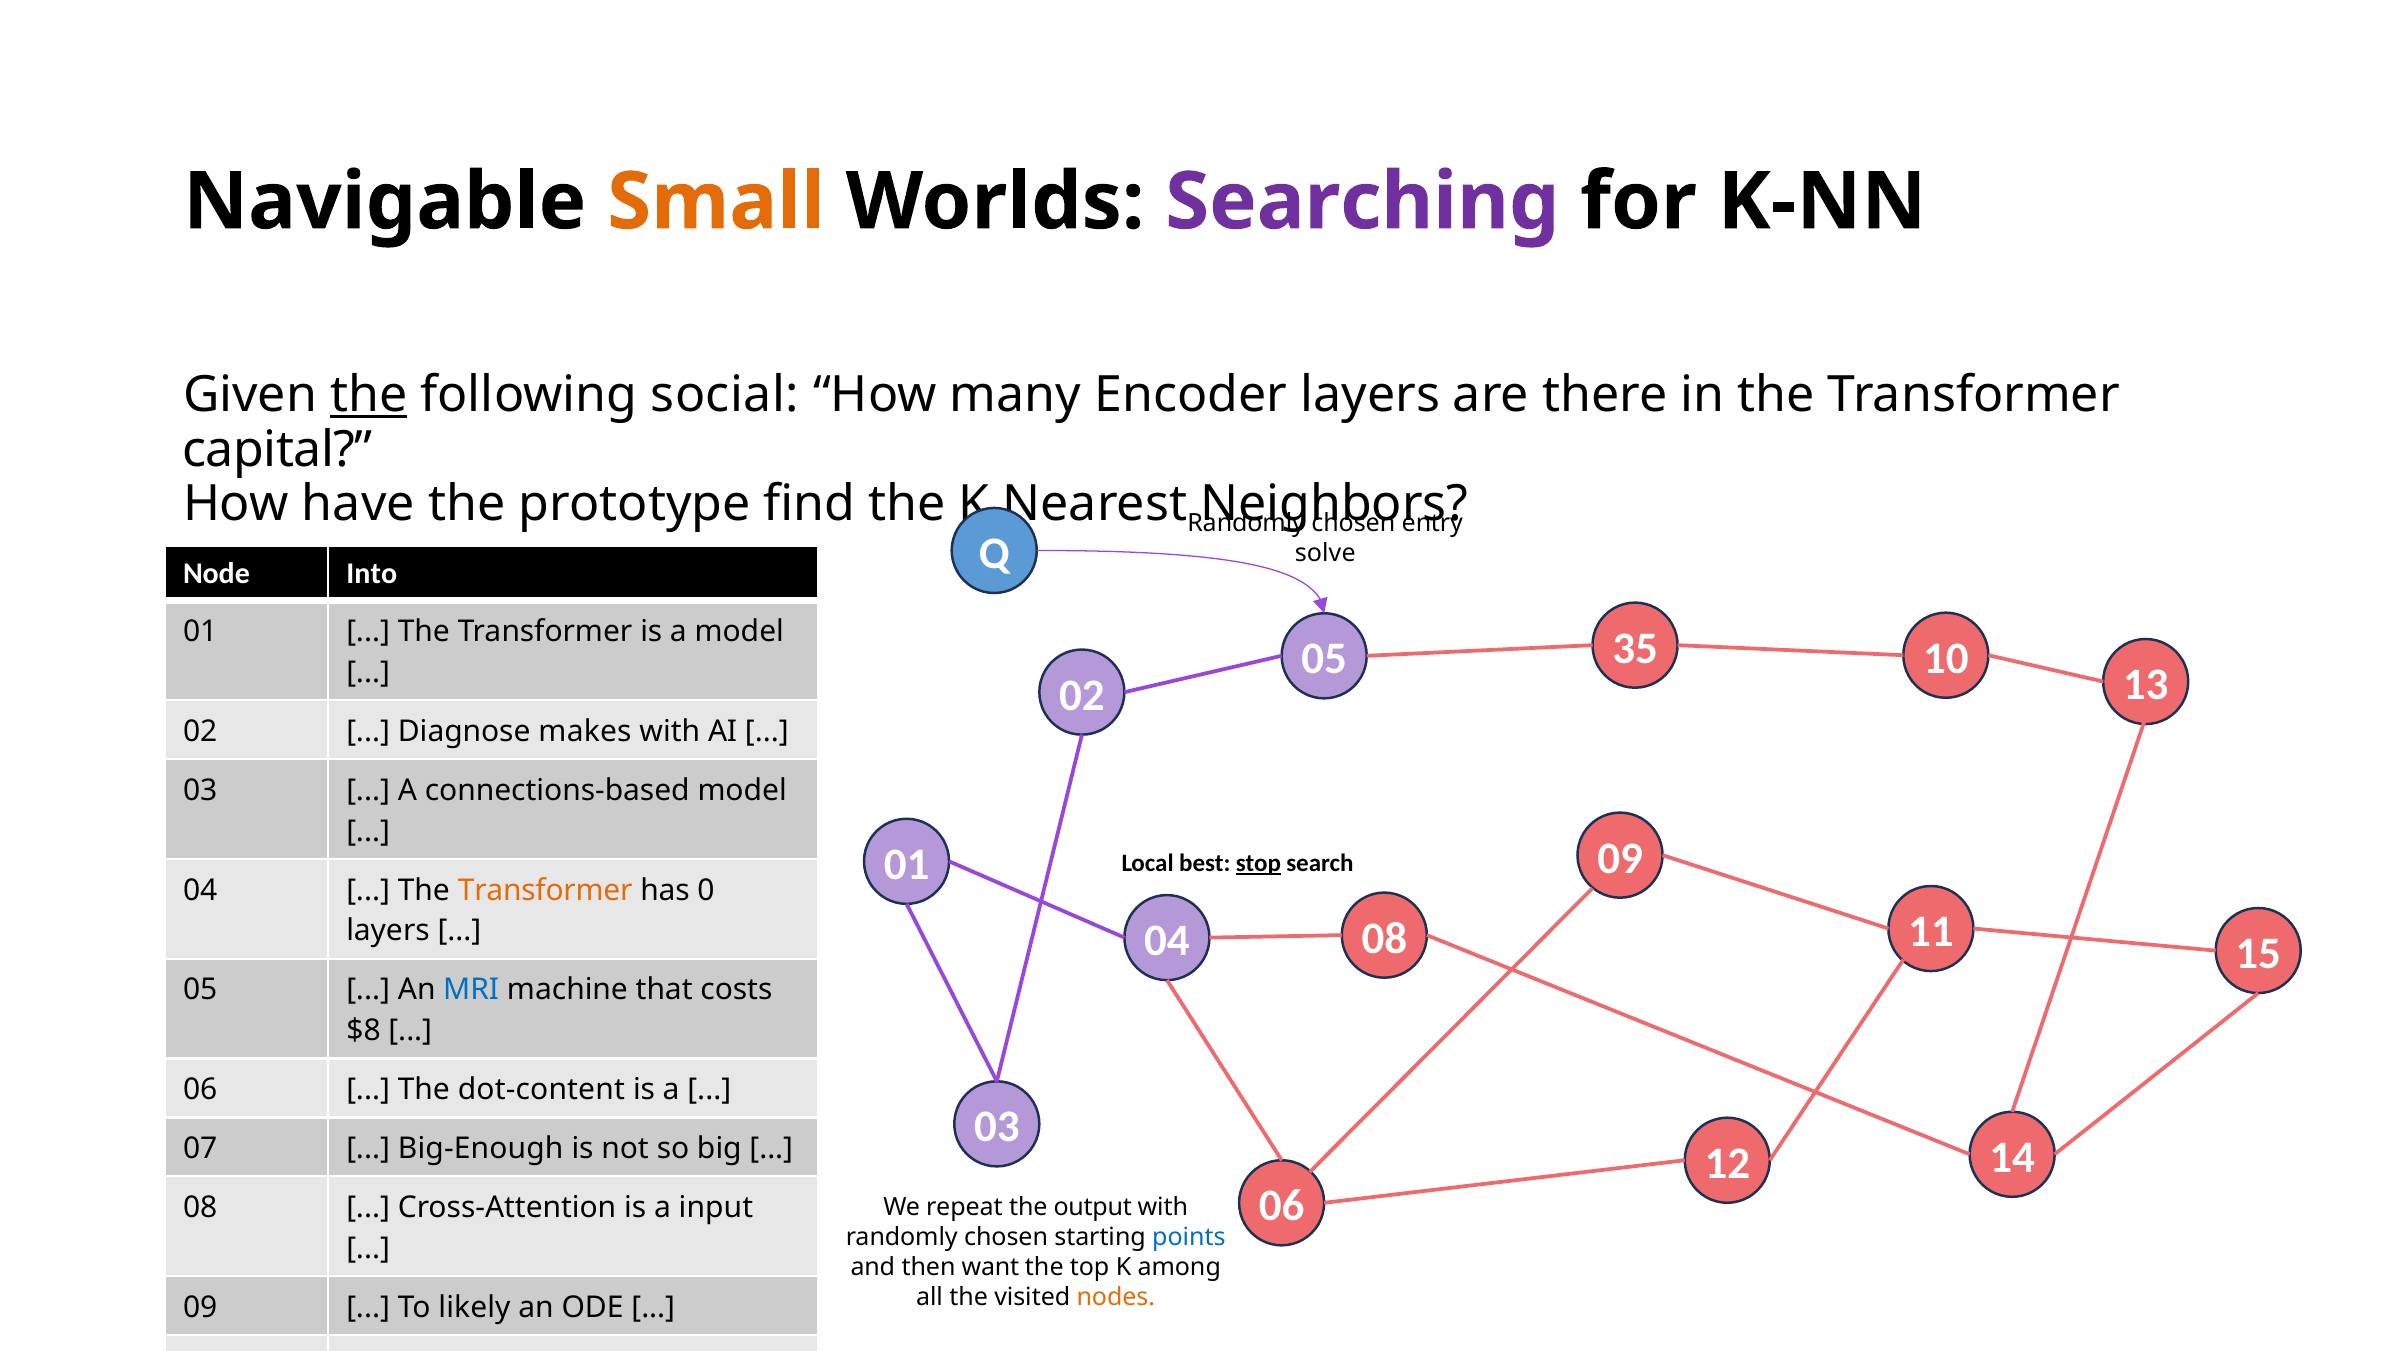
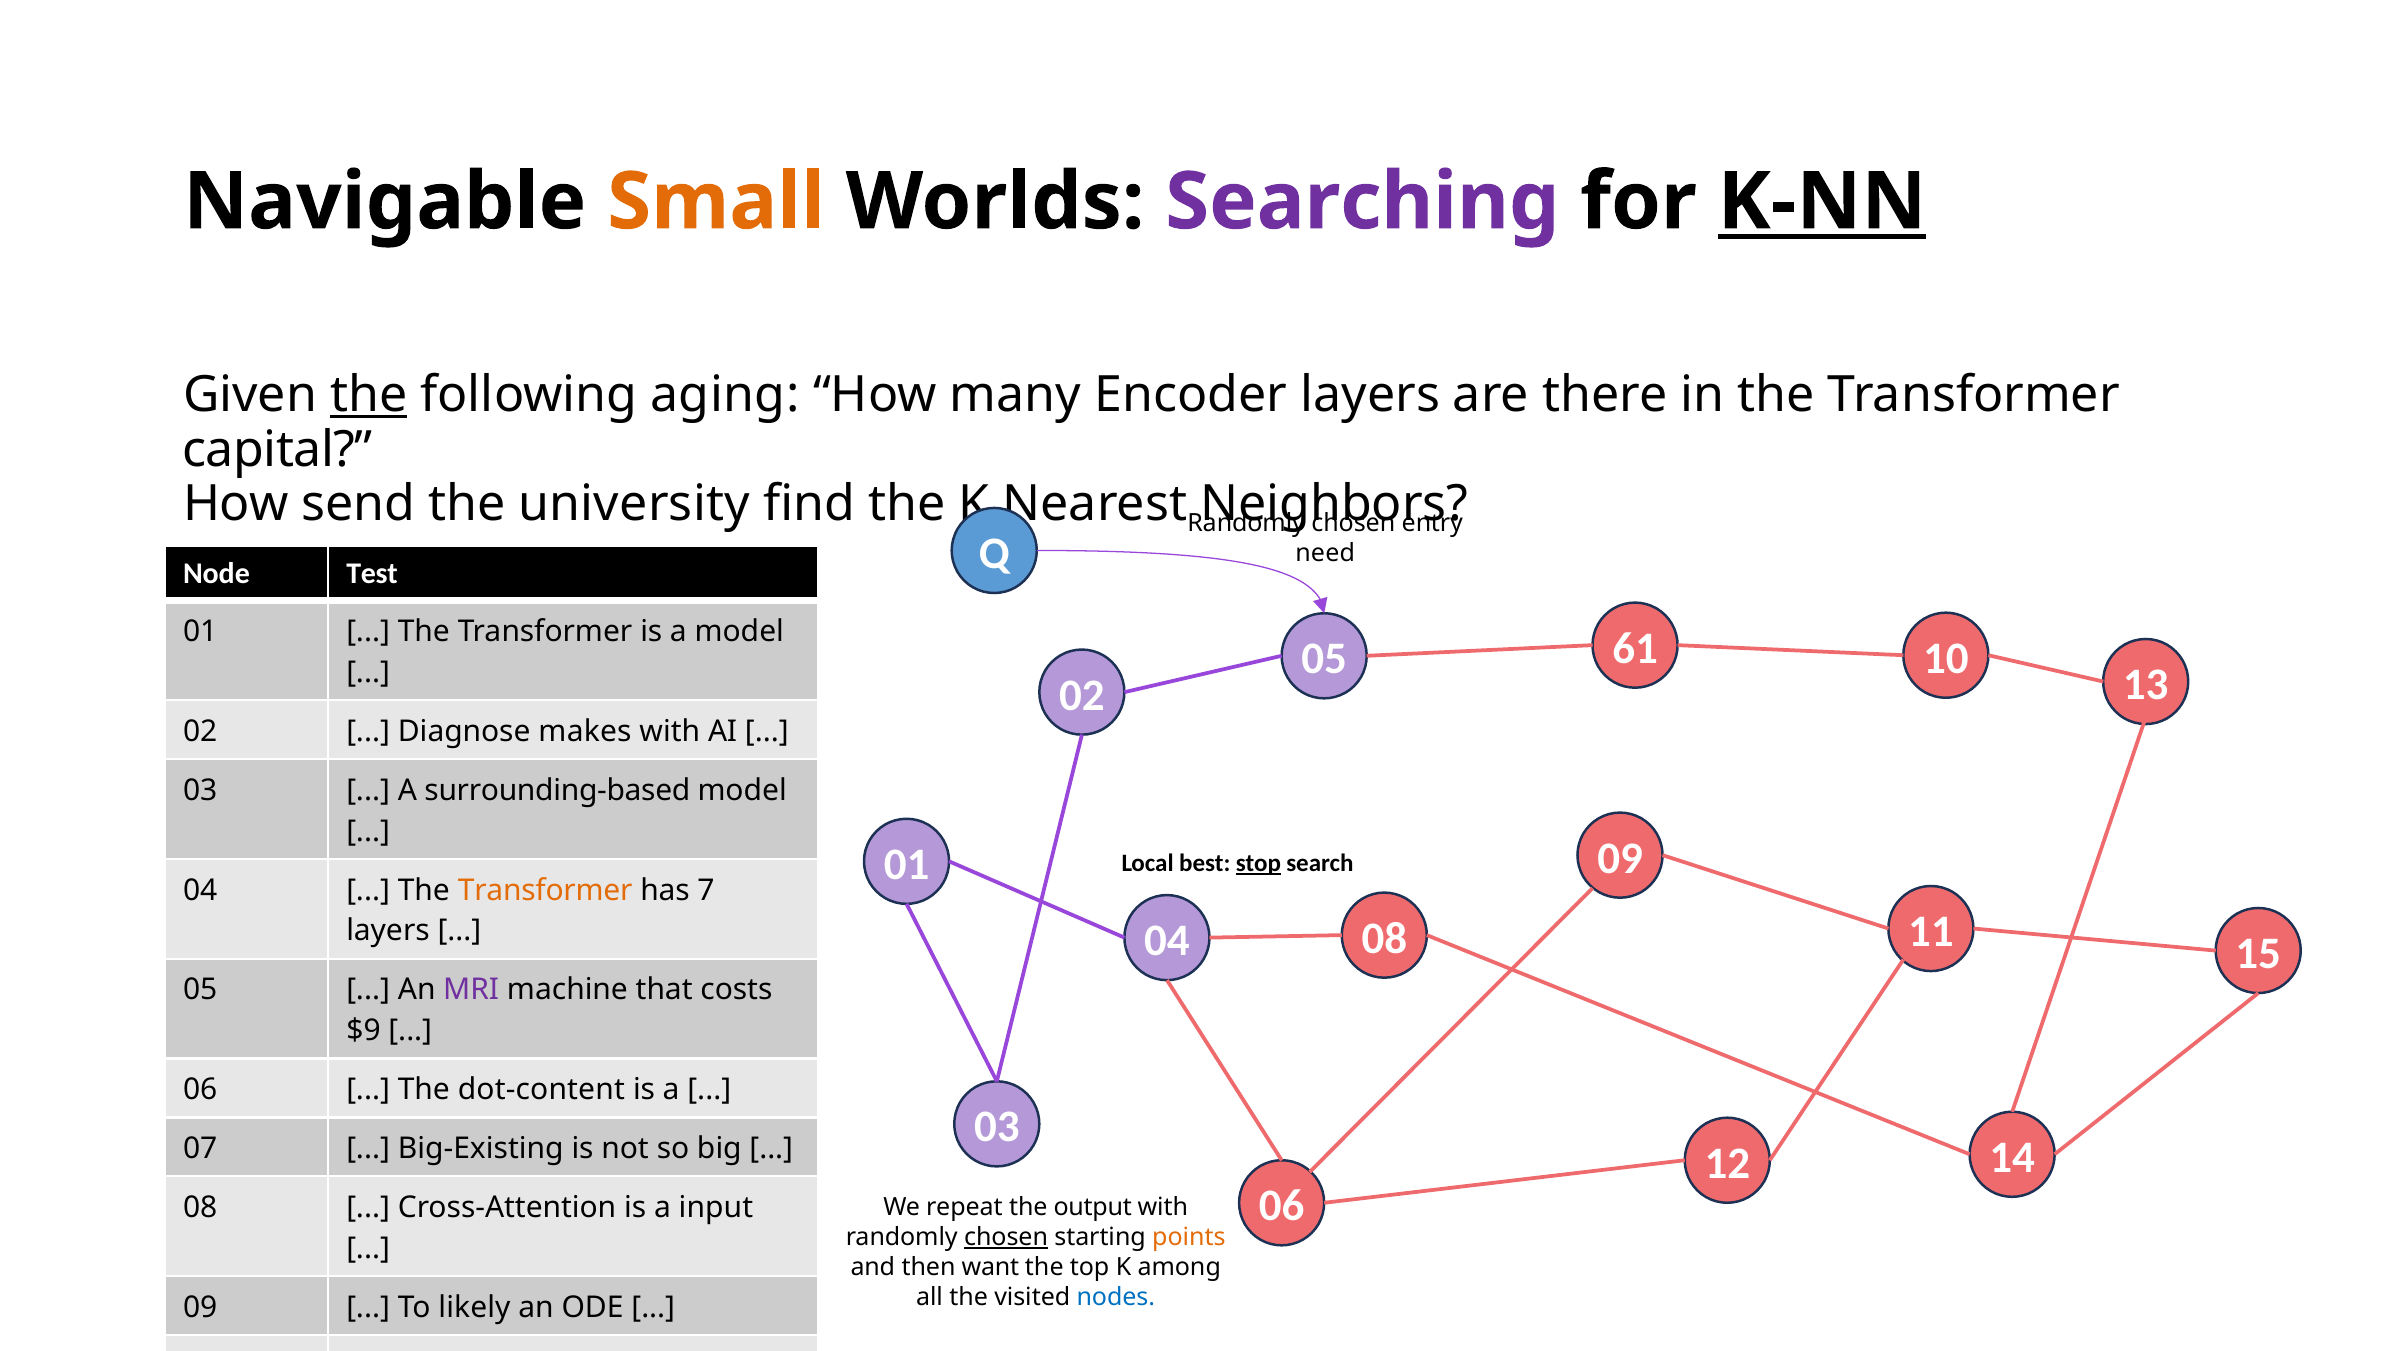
K-NN underline: none -> present
following social: social -> aging
have: have -> send
prototype: prototype -> university
solve: solve -> need
Into: Into -> Test
35: 35 -> 61
connections-based: connections-based -> surrounding-based
0: 0 -> 7
MRI colour: blue -> purple
$8: $8 -> $9
Big-Enough: Big-Enough -> Big-Existing
chosen at (1006, 1237) underline: none -> present
points colour: blue -> orange
nodes colour: orange -> blue
